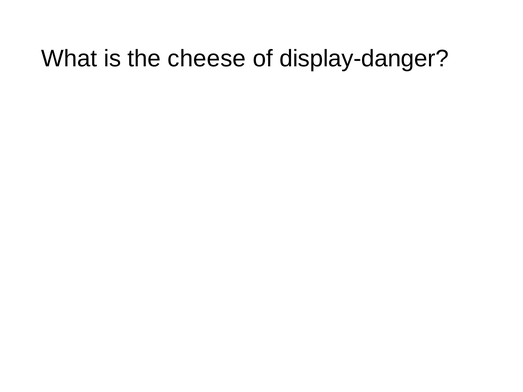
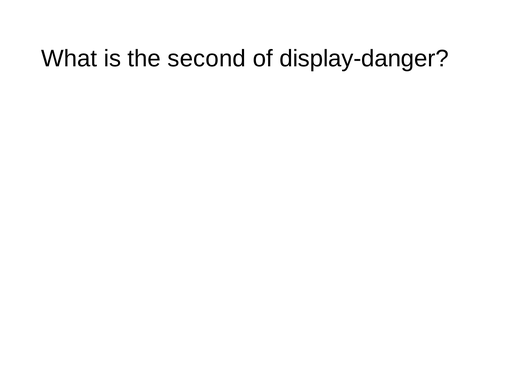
cheese: cheese -> second
